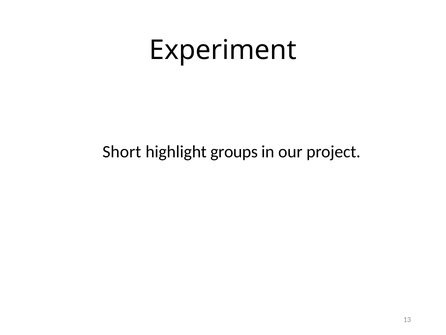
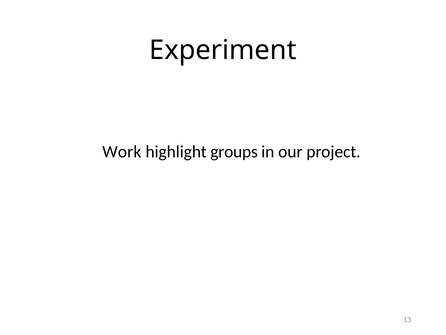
Short: Short -> Work
